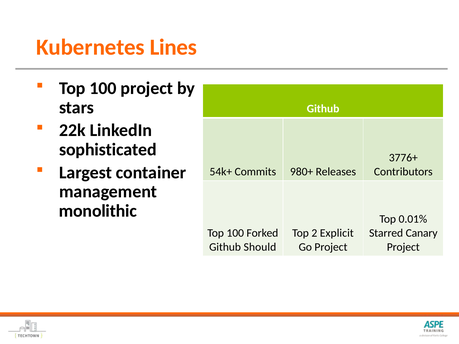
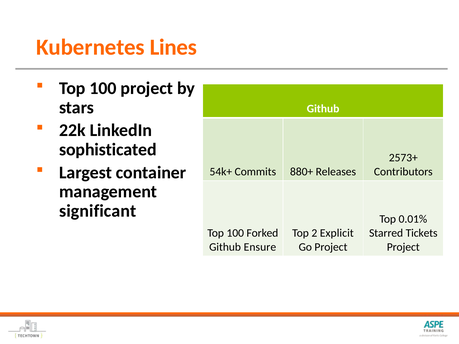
3776+: 3776+ -> 2573+
980+: 980+ -> 880+
monolithic: monolithic -> significant
Canary: Canary -> Tickets
Should: Should -> Ensure
